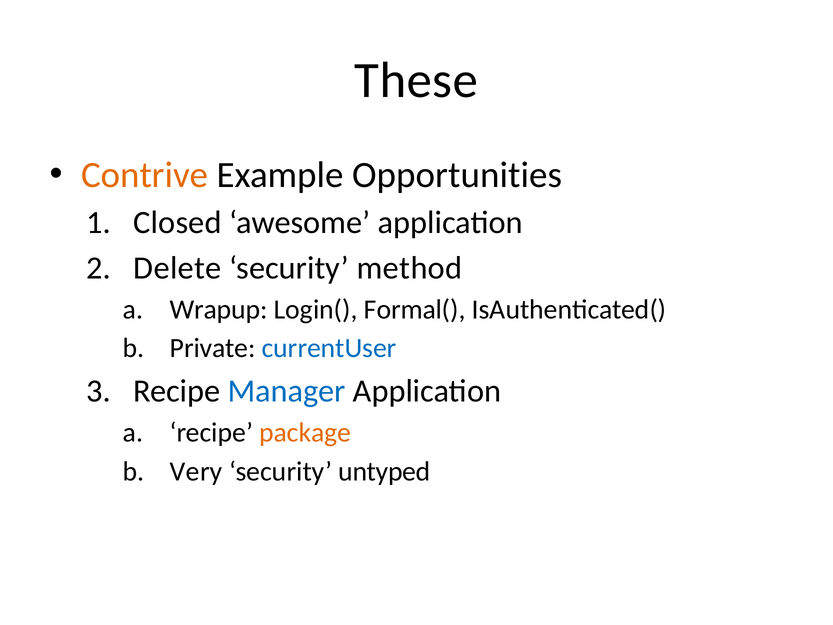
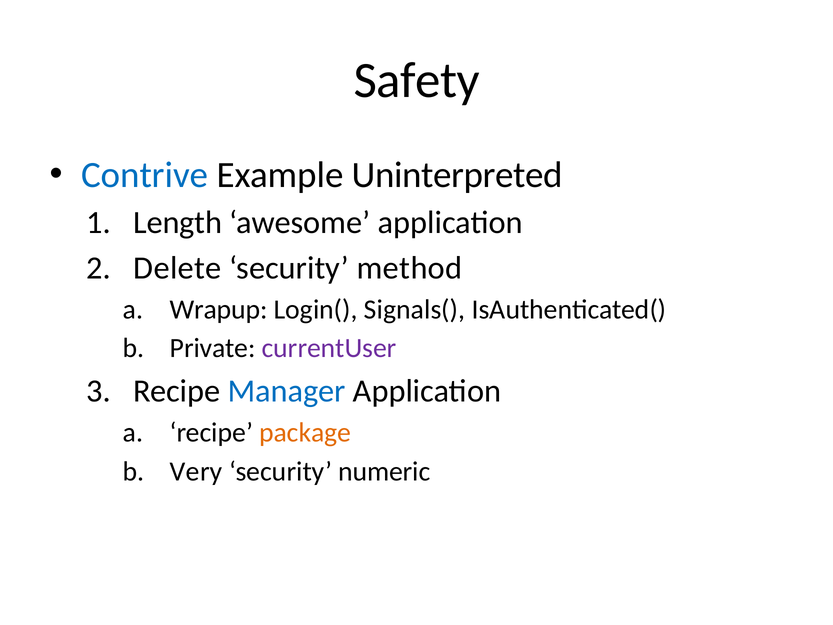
These: These -> Safety
Contrive colour: orange -> blue
Opportunities: Opportunities -> Uninterpreted
Closed: Closed -> Length
Formal(: Formal( -> Signals(
currentUser colour: blue -> purple
untyped: untyped -> numeric
